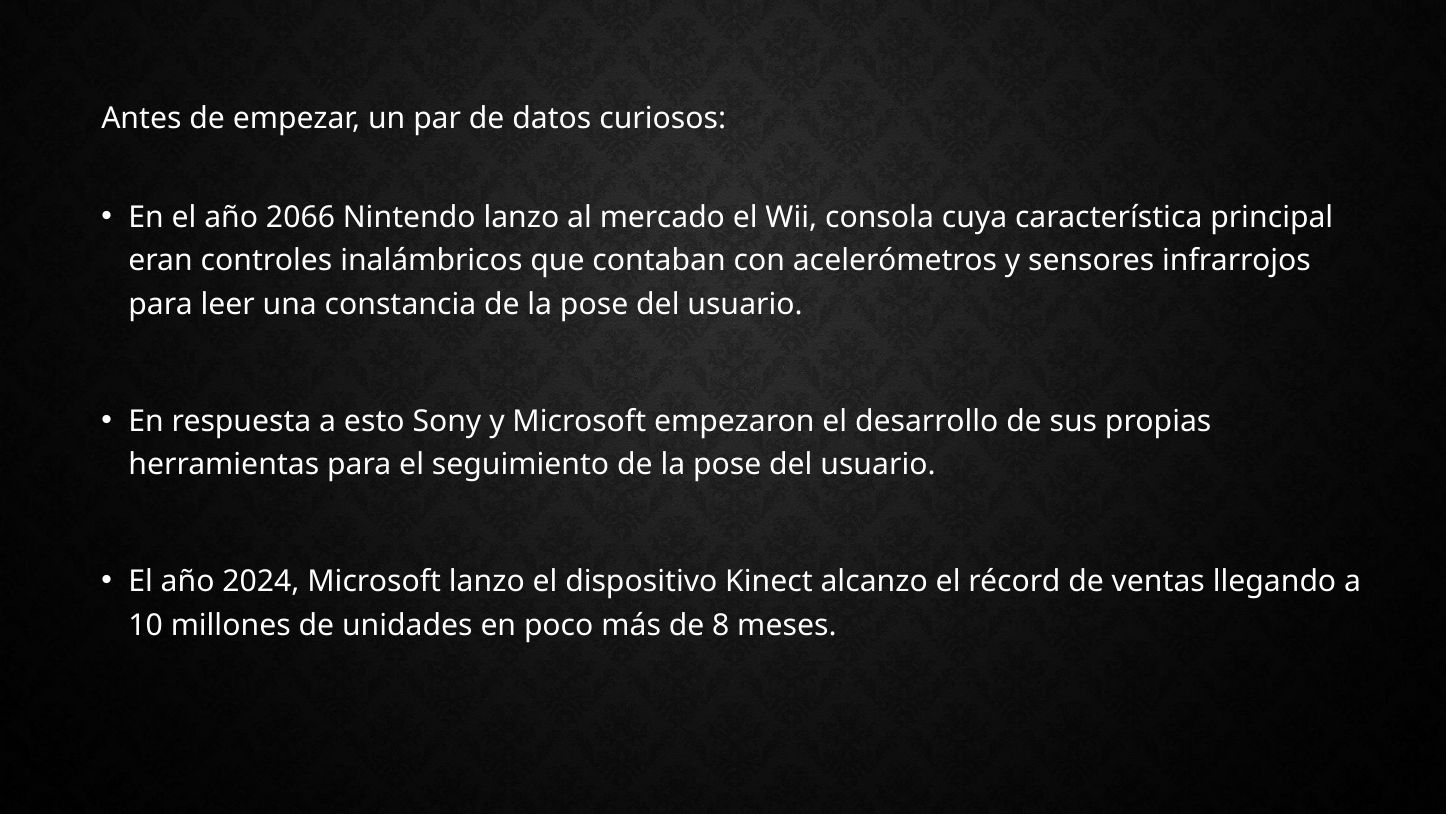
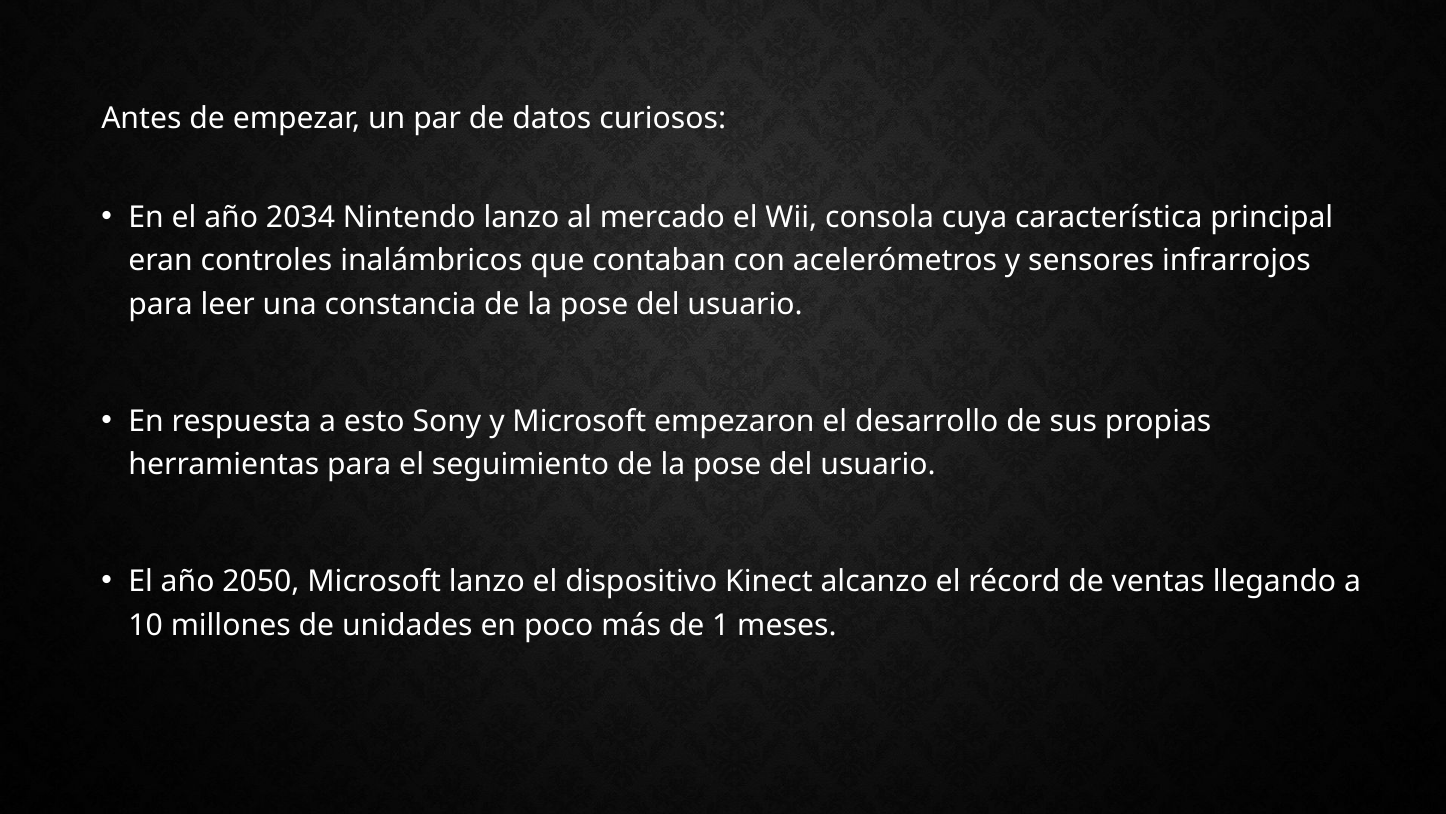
2066: 2066 -> 2034
2024: 2024 -> 2050
8: 8 -> 1
